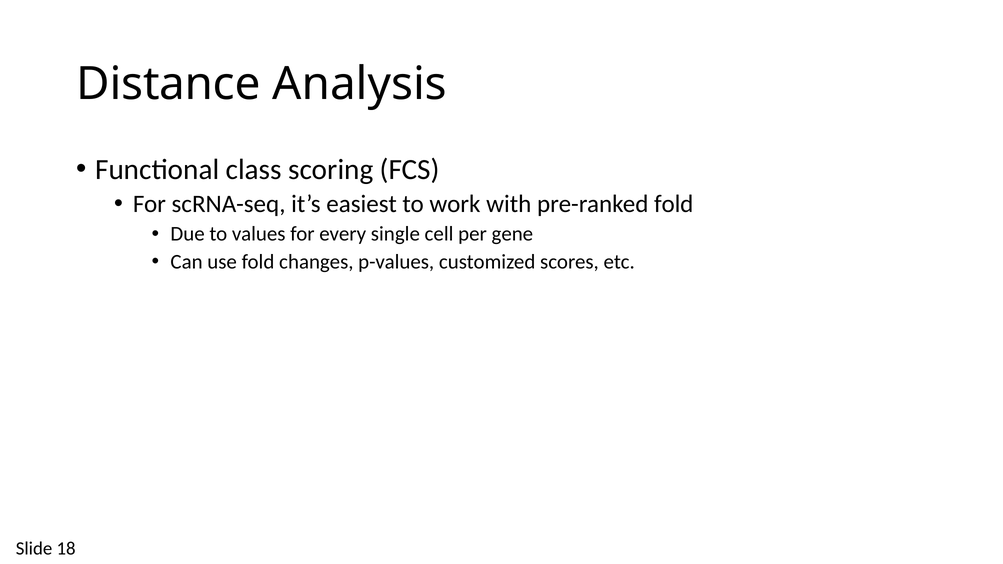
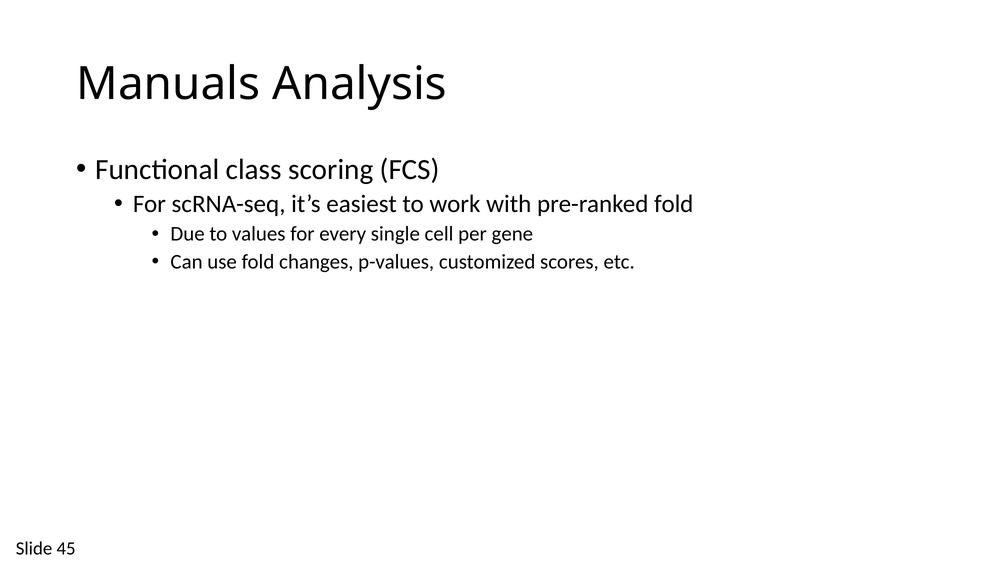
Distance: Distance -> Manuals
18: 18 -> 45
